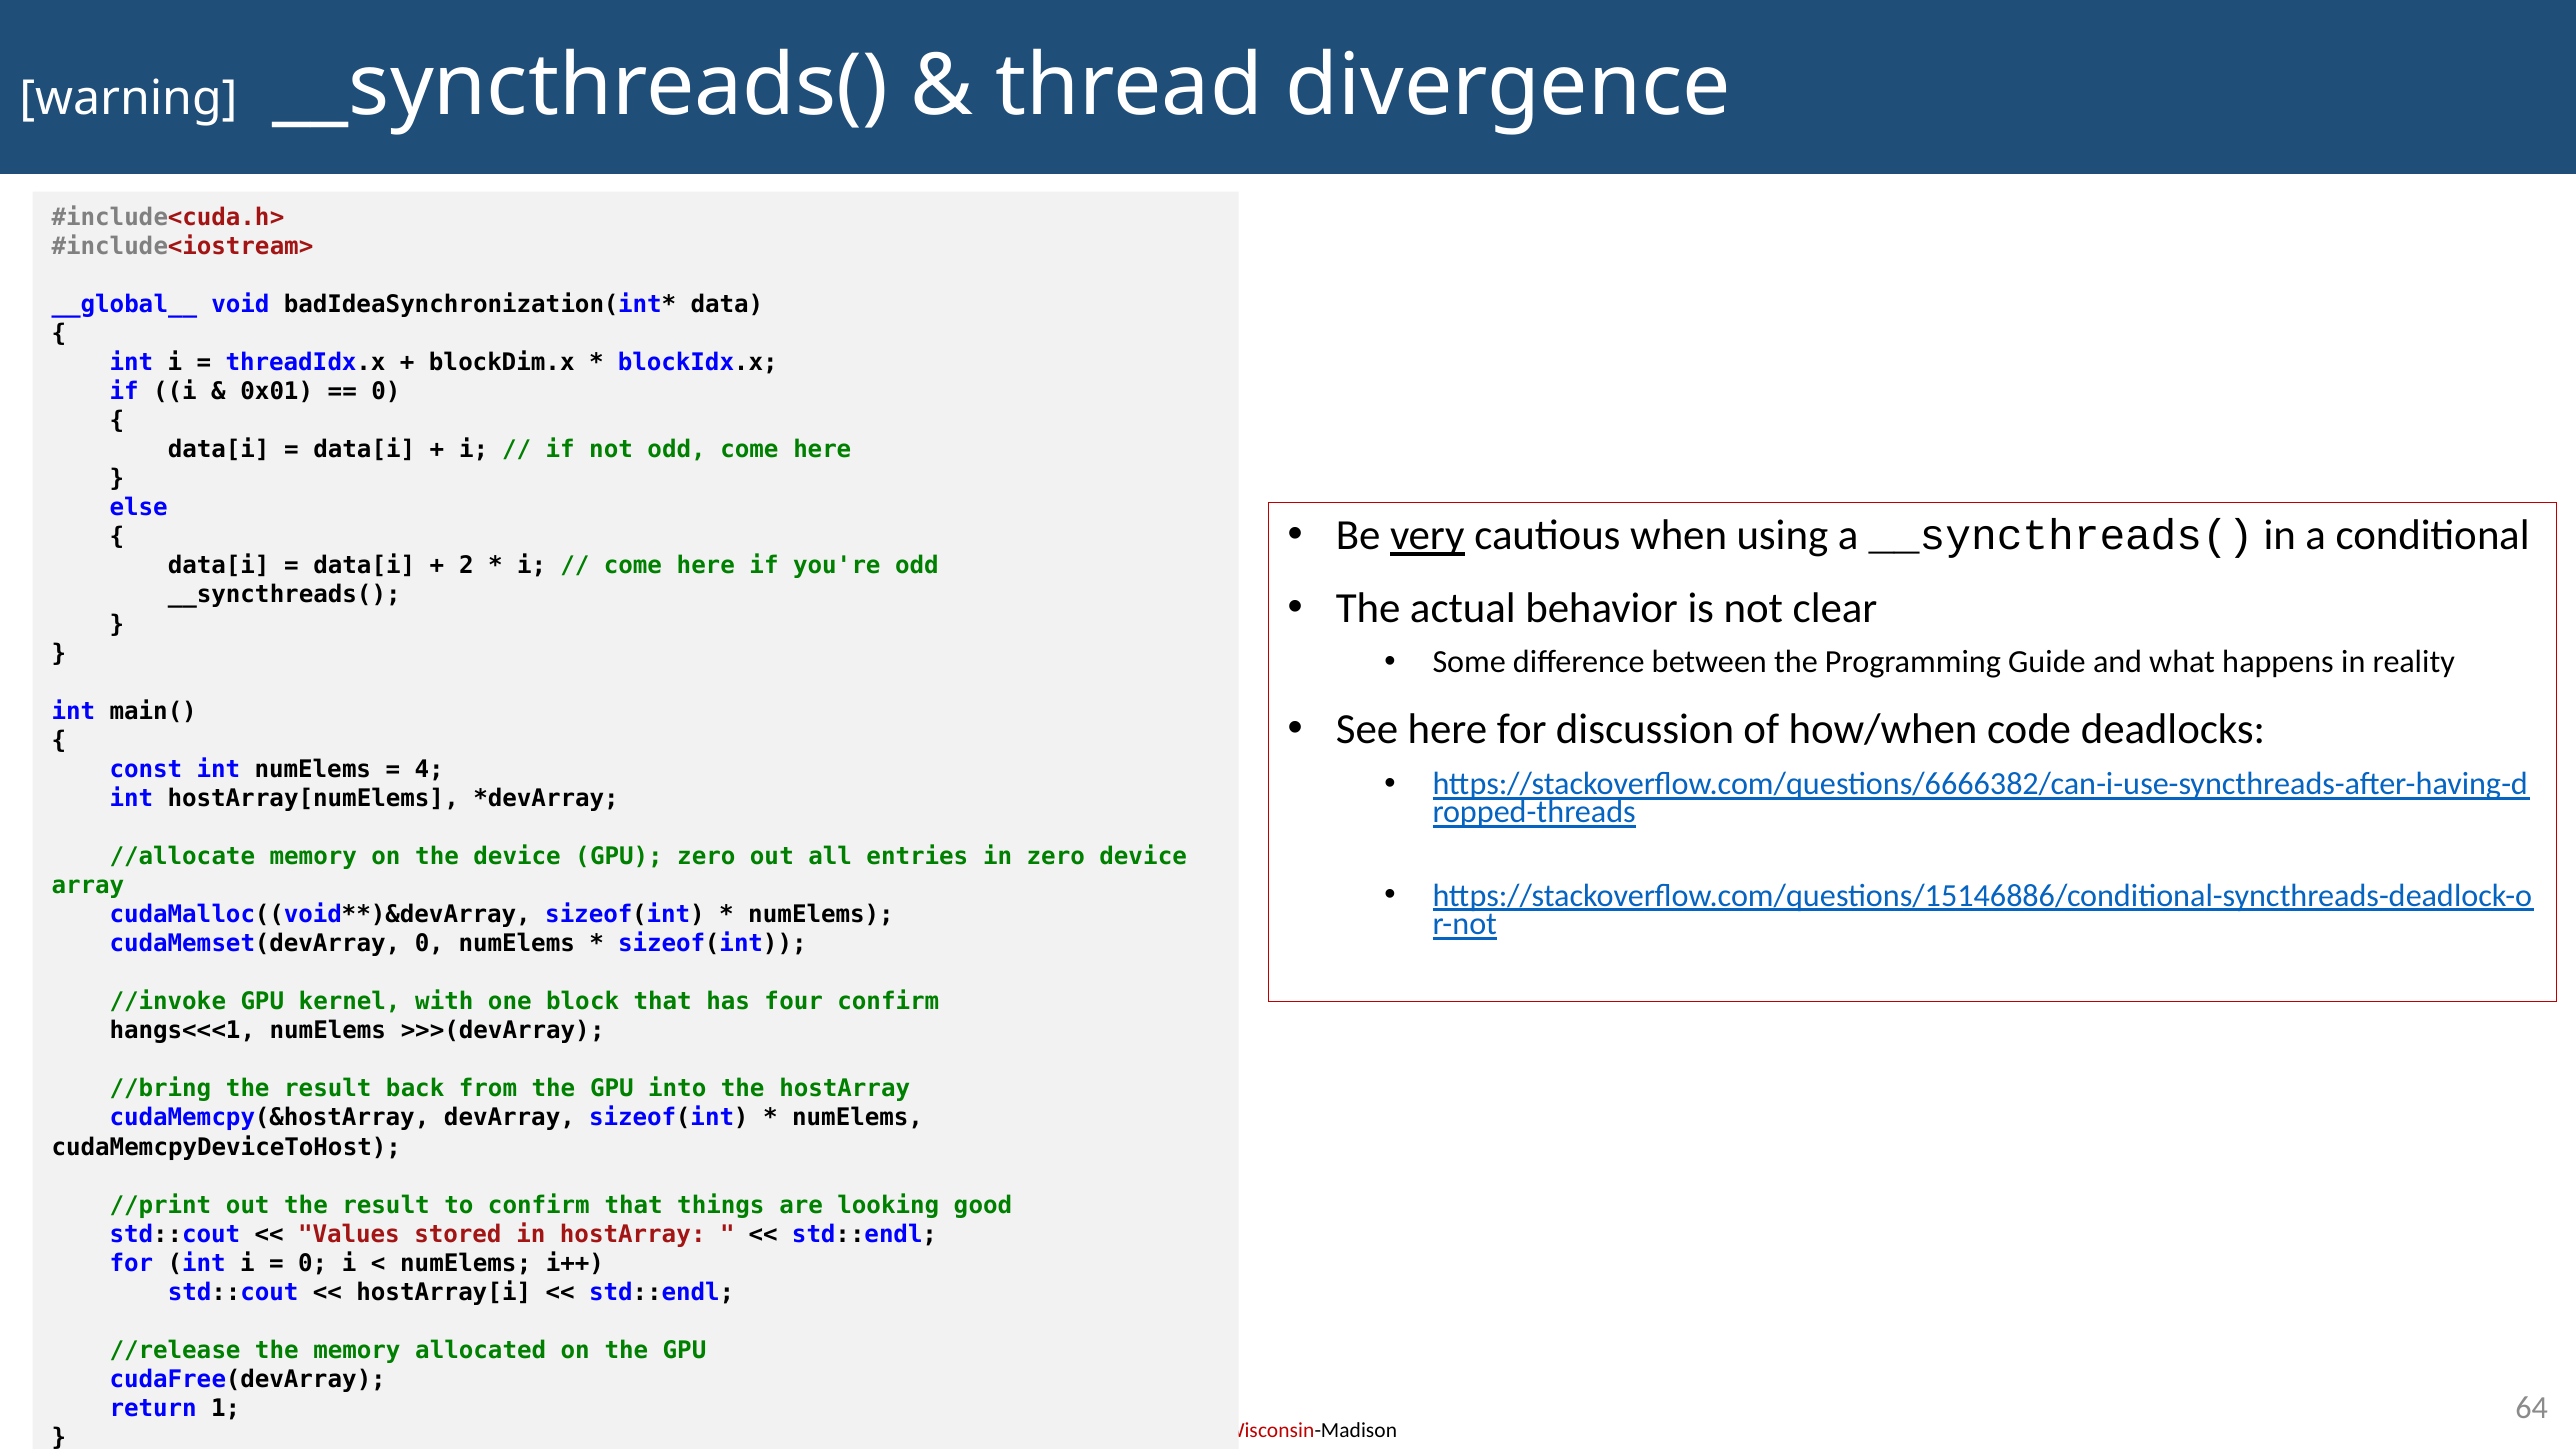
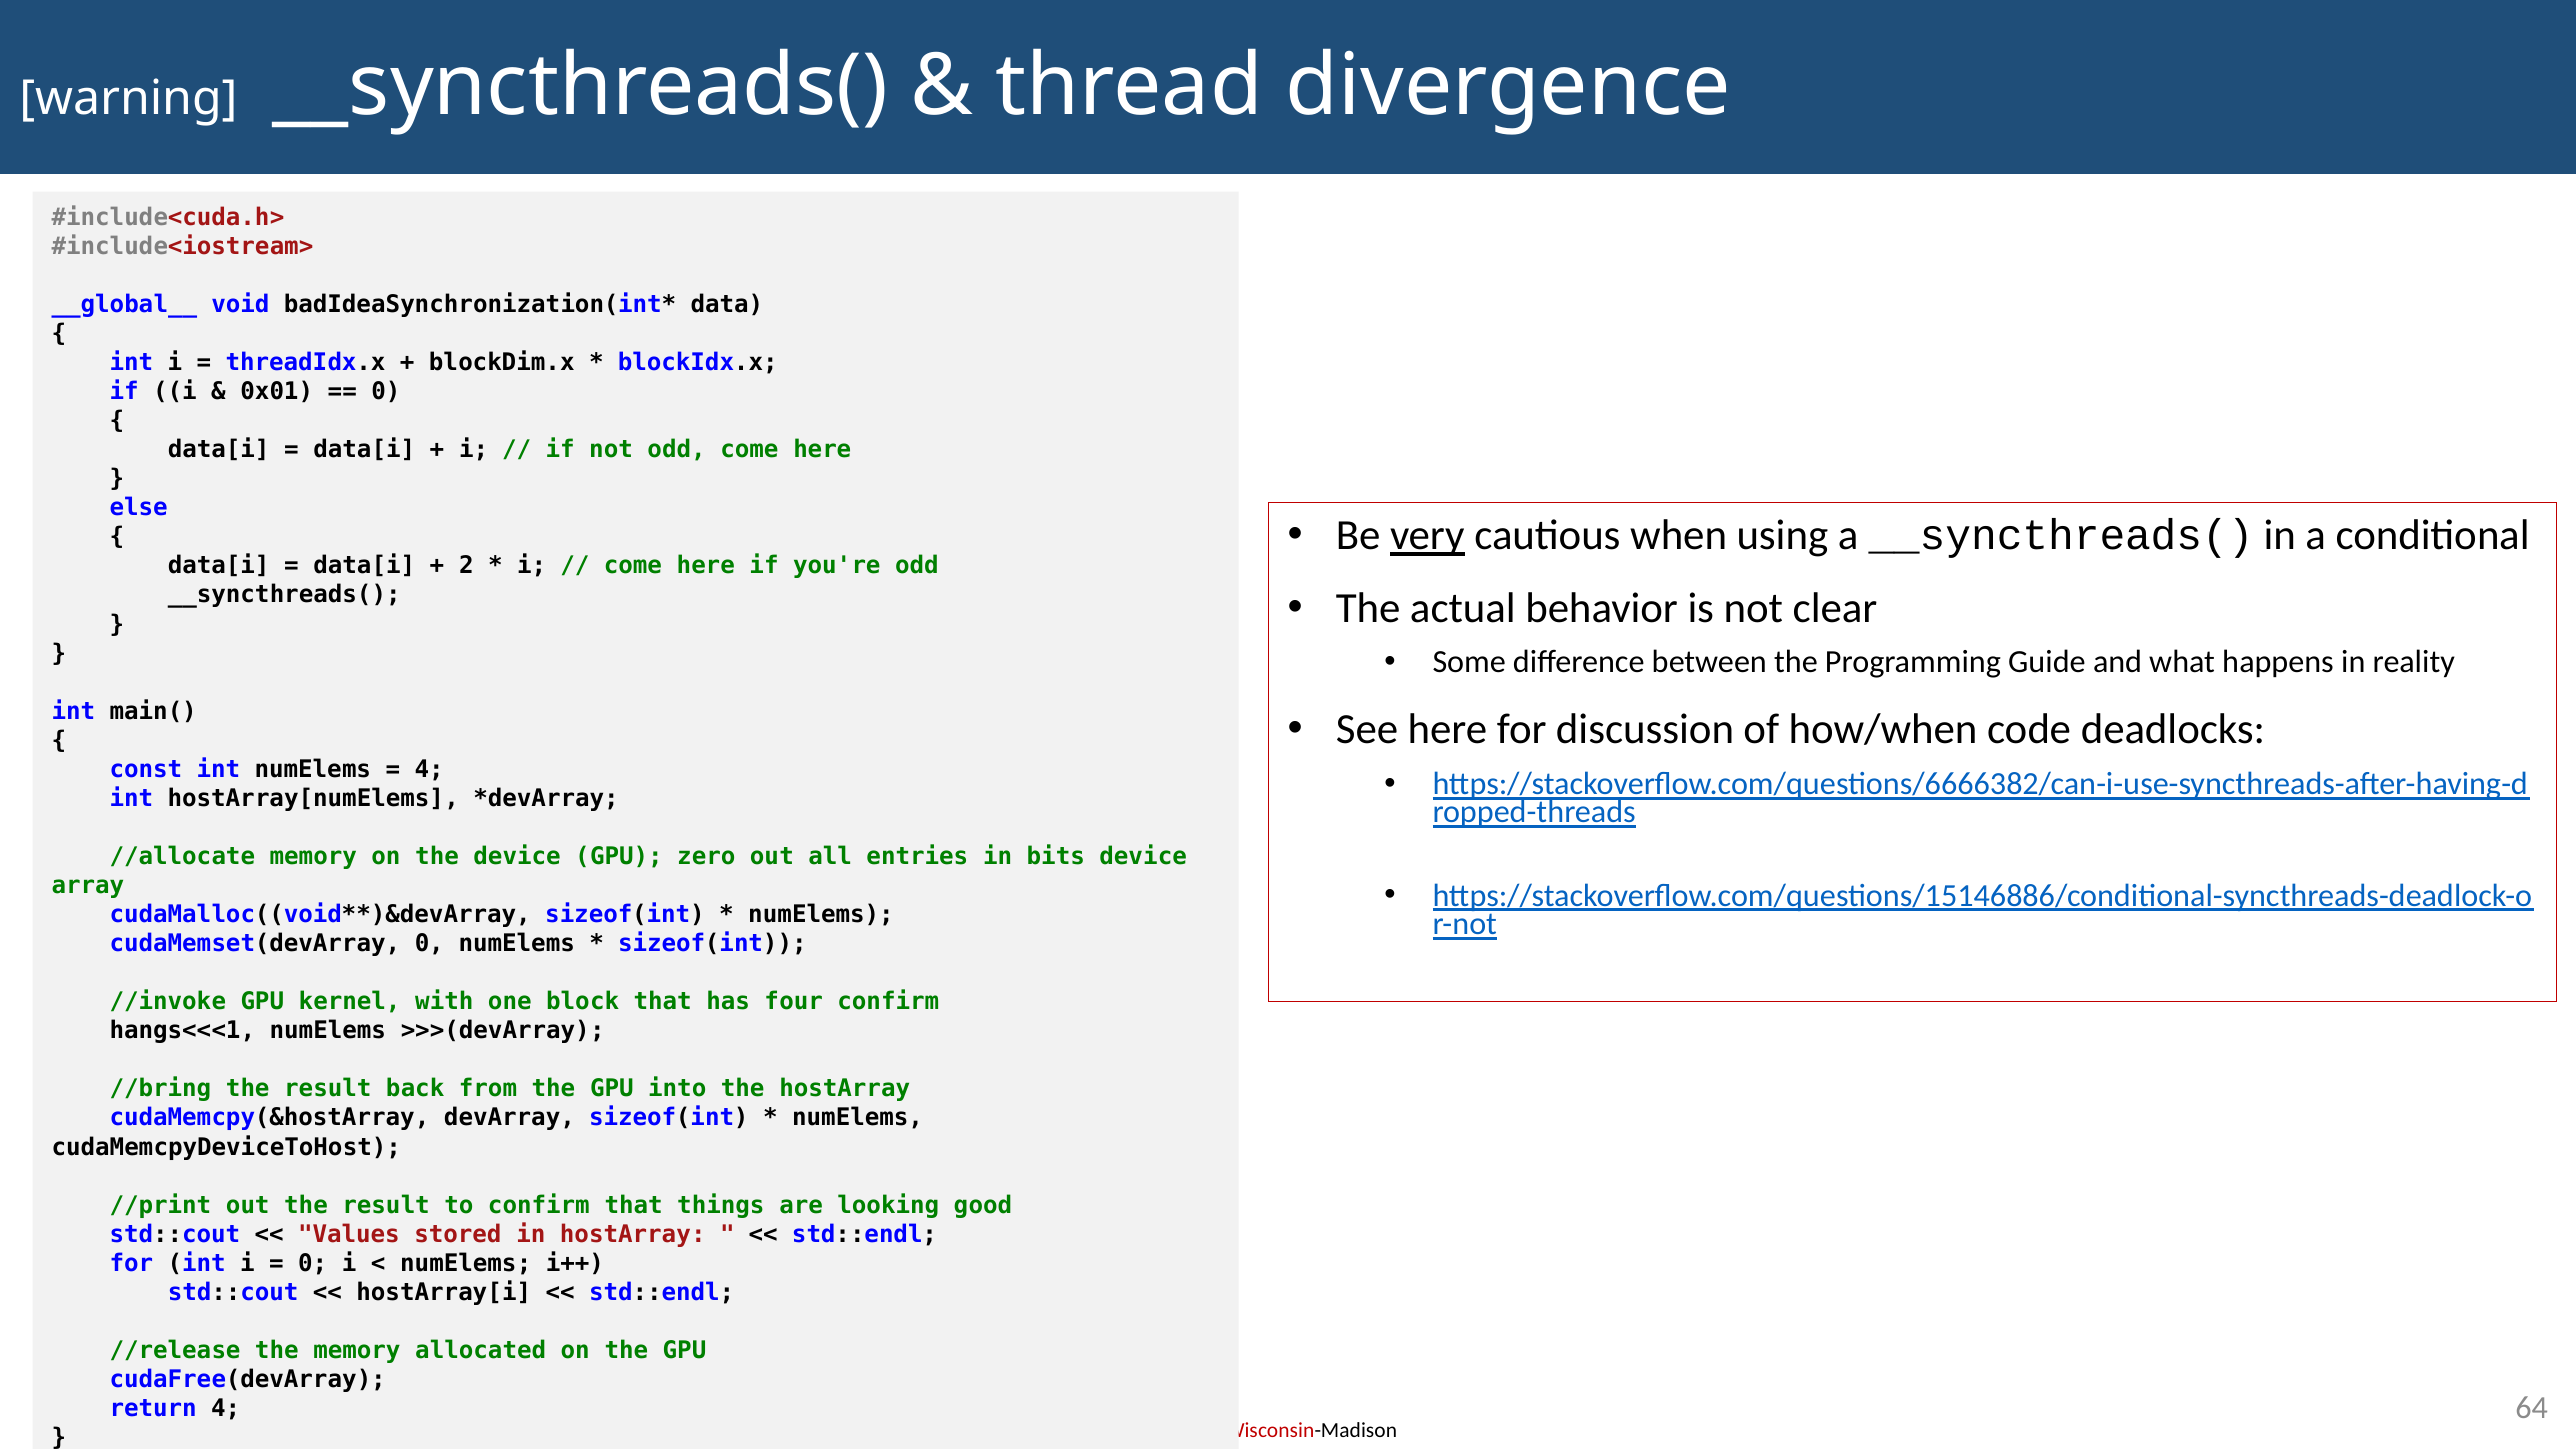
in zero: zero -> bits
return 1: 1 -> 4
